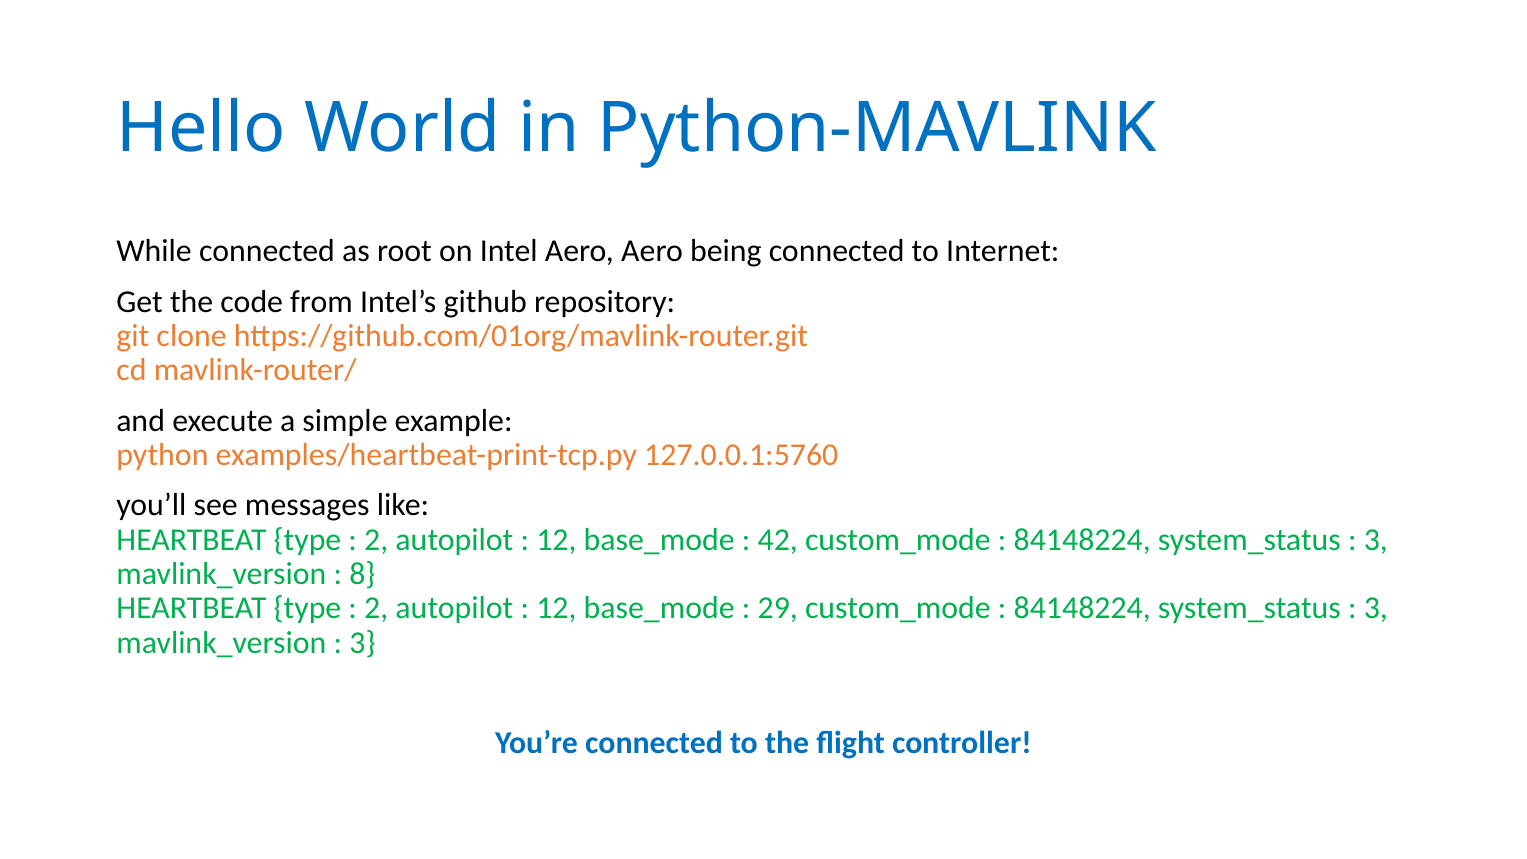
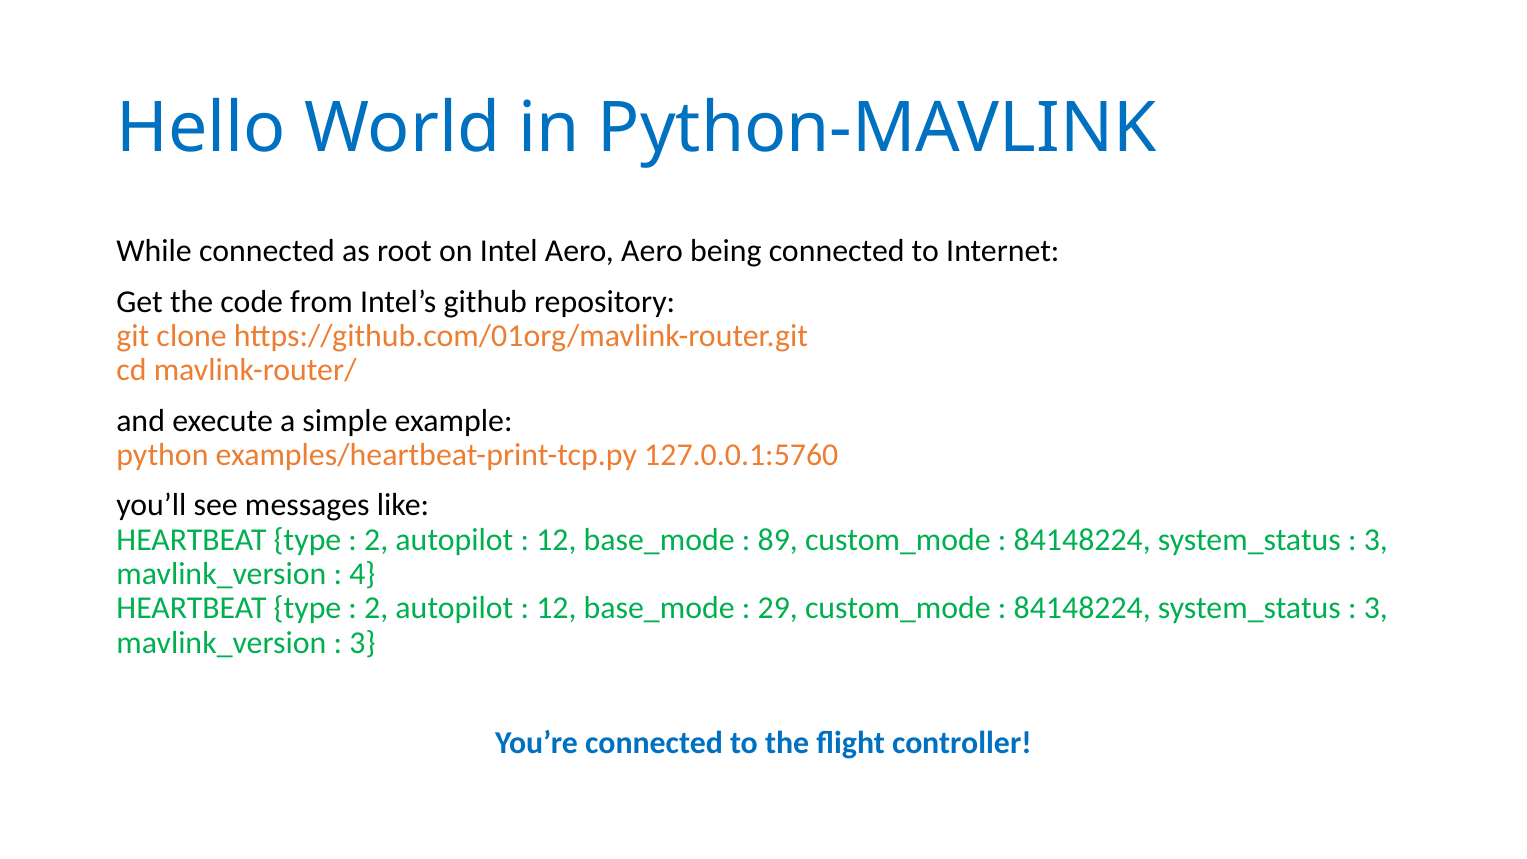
42: 42 -> 89
8: 8 -> 4
